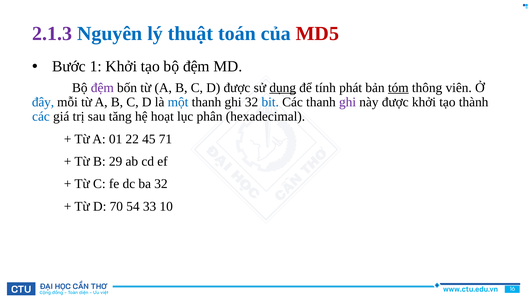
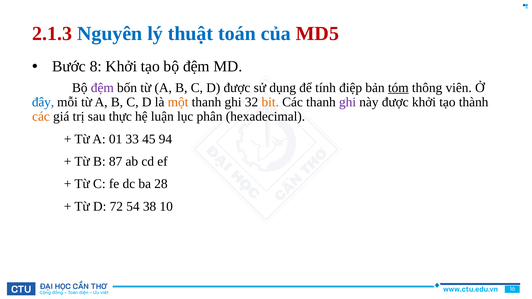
2.1.3 colour: purple -> red
1: 1 -> 8
dụng underline: present -> none
phát: phát -> điệp
một colour: blue -> orange
bit colour: blue -> orange
các at (41, 116) colour: blue -> orange
tăng: tăng -> thực
hoạt: hoạt -> luận
22: 22 -> 33
71: 71 -> 94
29: 29 -> 87
ba 32: 32 -> 28
70: 70 -> 72
33: 33 -> 38
